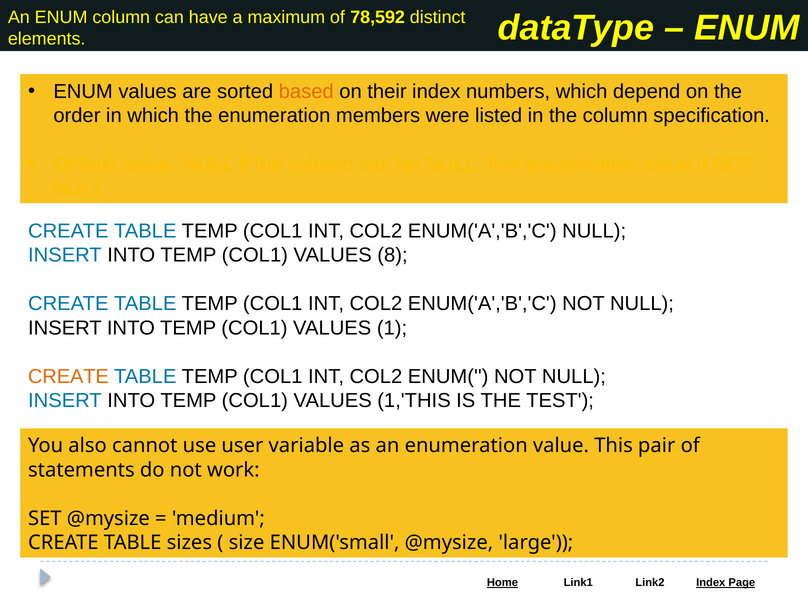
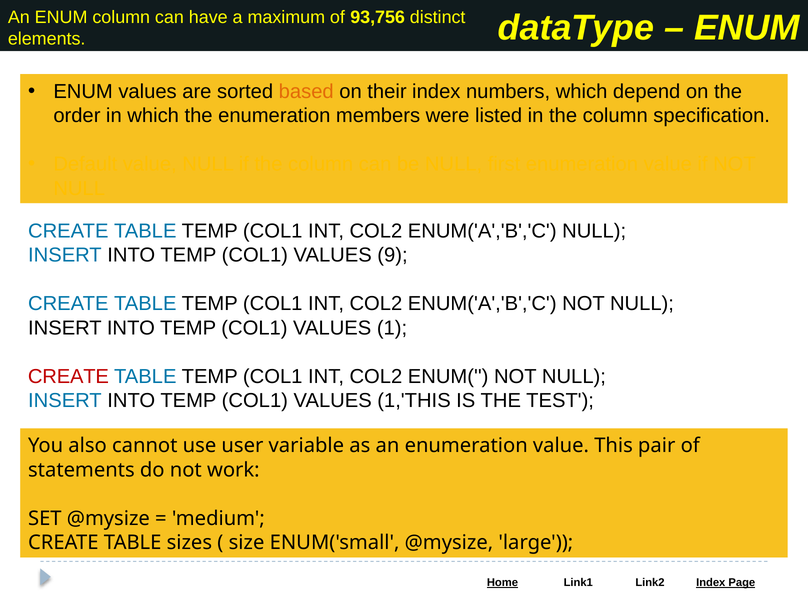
78,592: 78,592 -> 93,756
8: 8 -> 9
CREATE at (68, 376) colour: orange -> red
